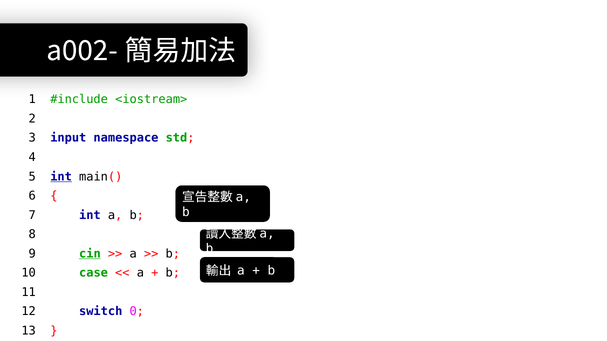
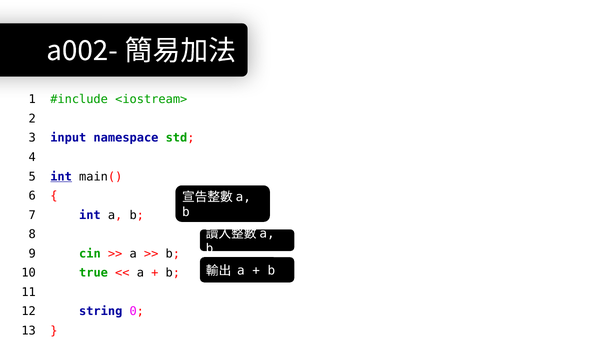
cin underline: present -> none
case: case -> true
switch: switch -> string
